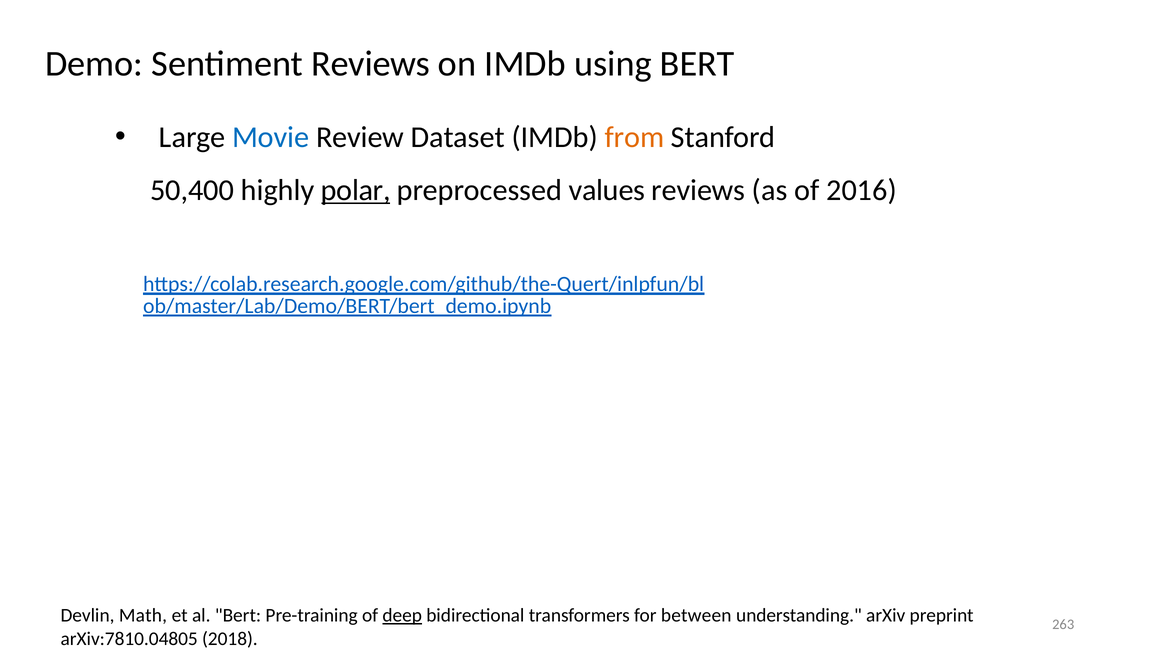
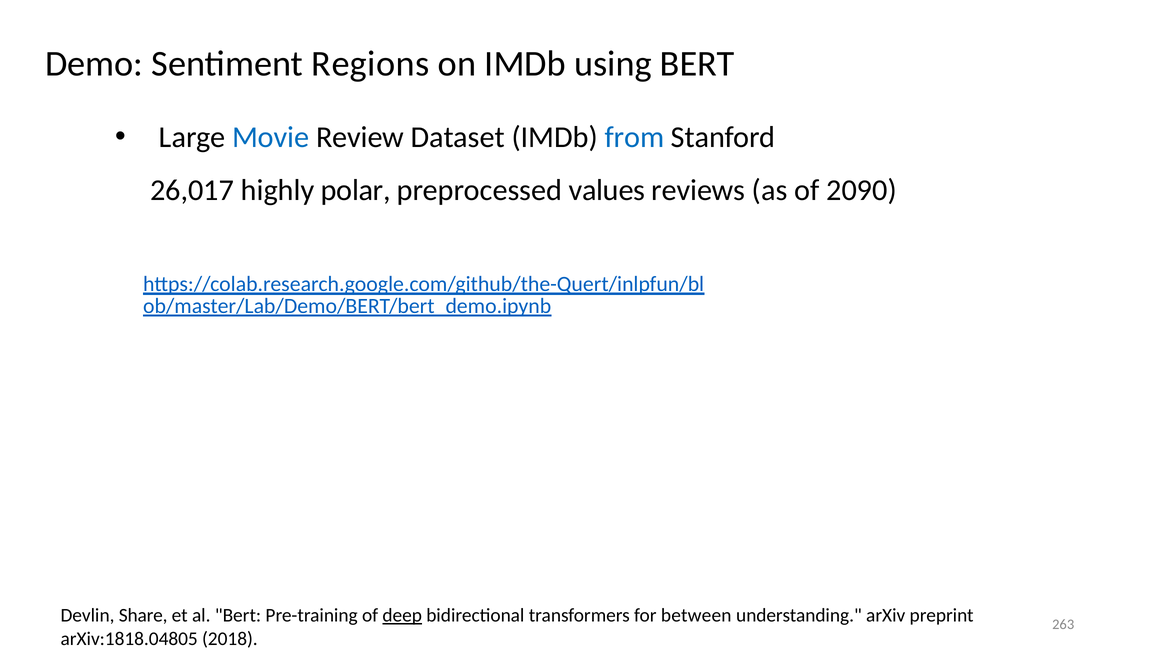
Sentiment Reviews: Reviews -> Regions
from colour: orange -> blue
50,400: 50,400 -> 26,017
polar underline: present -> none
2016: 2016 -> 2090
Math: Math -> Share
arXiv:7810.04805: arXiv:7810.04805 -> arXiv:1818.04805
